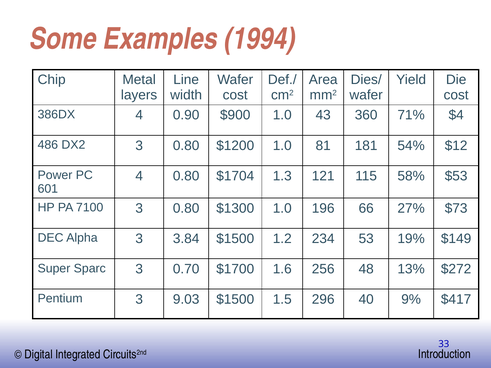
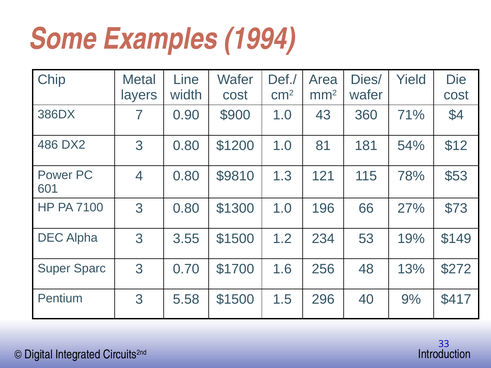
386DX 4: 4 -> 7
$1704: $1704 -> $9810
58%: 58% -> 78%
3.84: 3.84 -> 3.55
9.03: 9.03 -> 5.58
